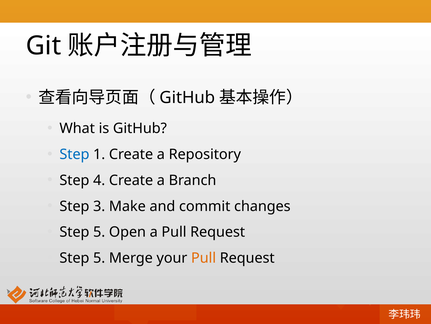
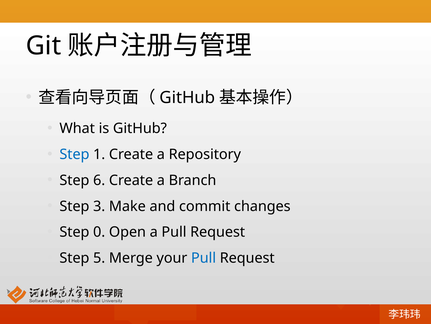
4: 4 -> 6
5 at (99, 232): 5 -> 0
Pull at (204, 258) colour: orange -> blue
